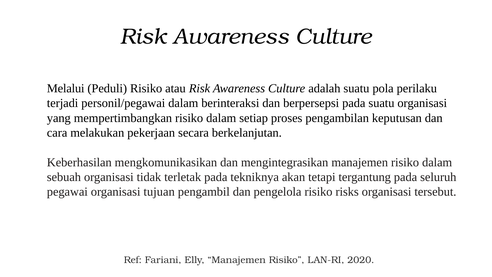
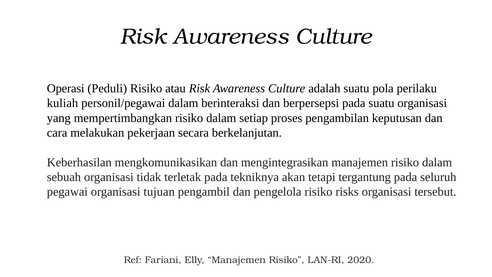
Melalui: Melalui -> Operasi
terjadi: terjadi -> kuliah
